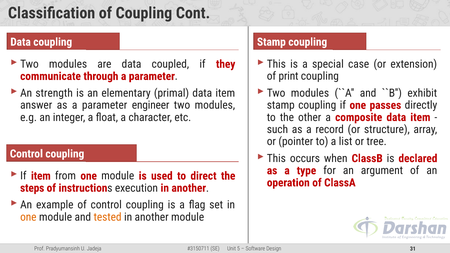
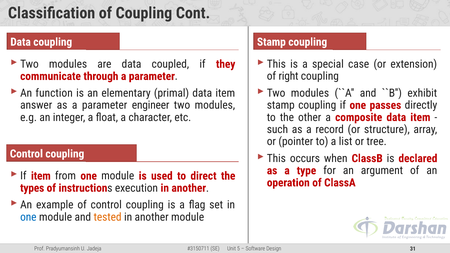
print: print -> right
strength: strength -> function
steps: steps -> types
one at (28, 217) colour: orange -> blue
